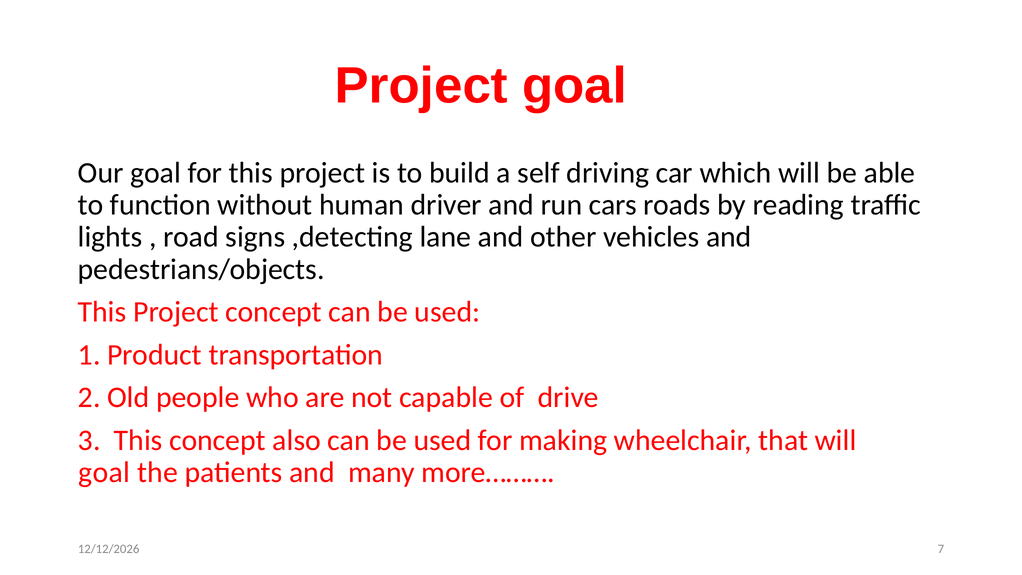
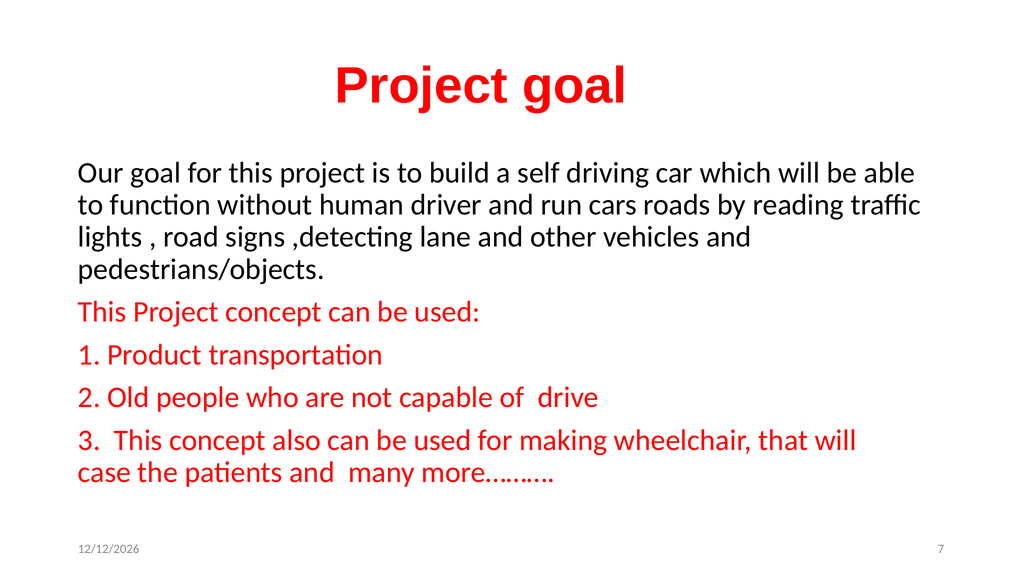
goal at (104, 472): goal -> case
